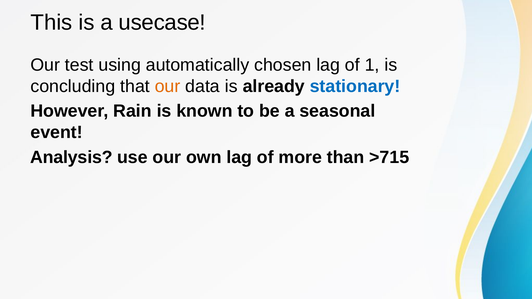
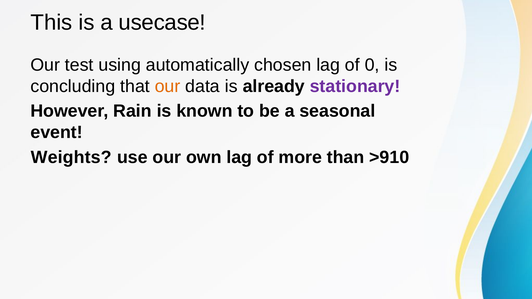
1: 1 -> 0
stationary colour: blue -> purple
Analysis: Analysis -> Weights
>715: >715 -> >910
